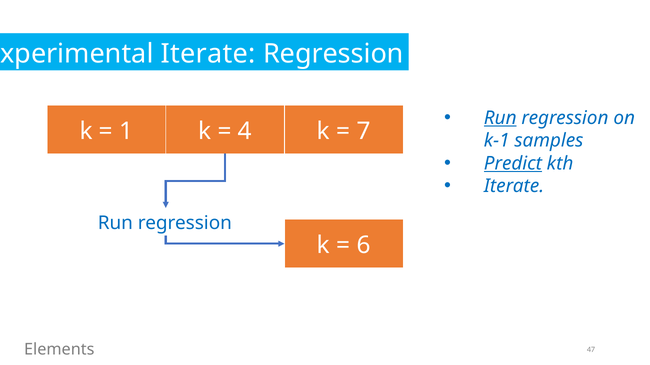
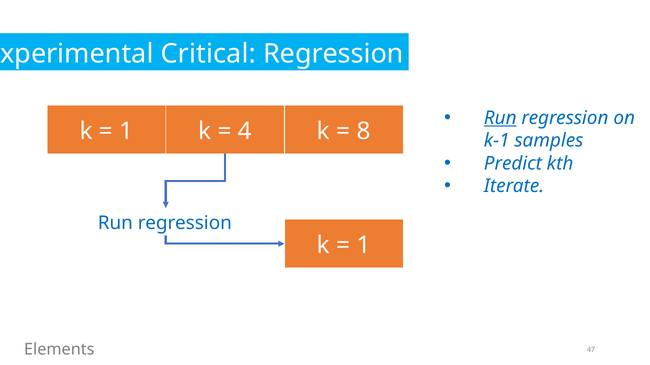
Iterate at (208, 54): Iterate -> Critical
7: 7 -> 8
Predict underline: present -> none
6 at (363, 246): 6 -> 1
